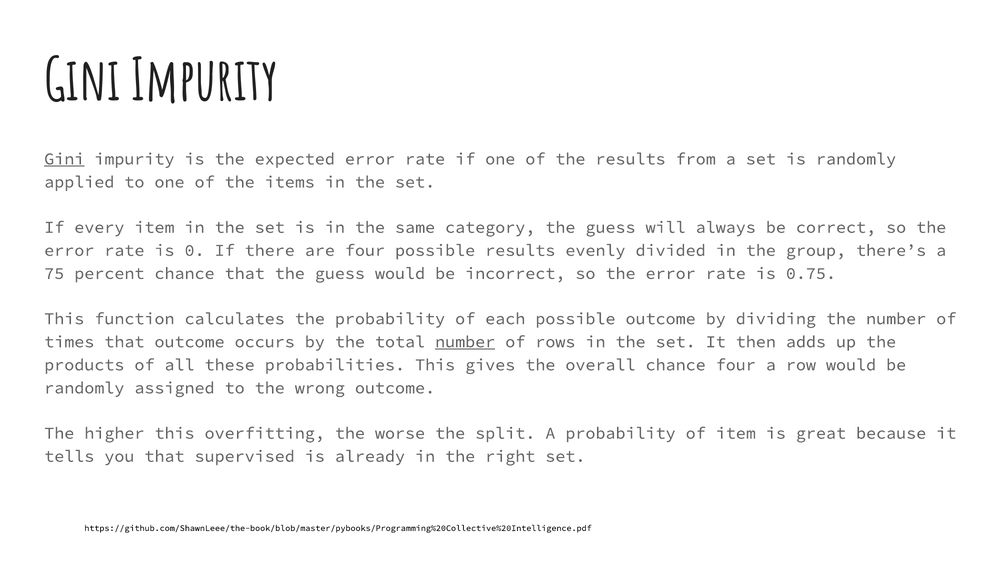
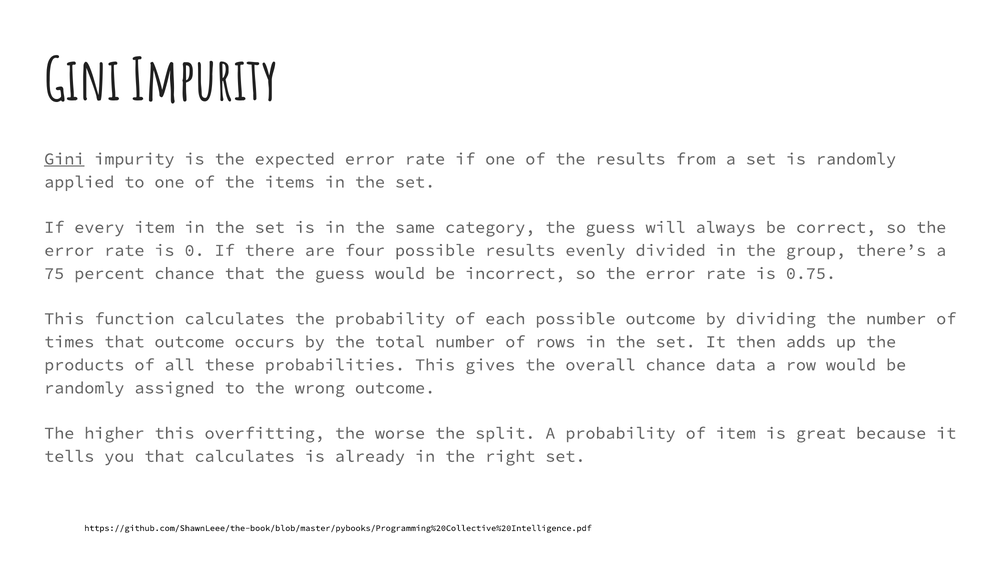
number at (465, 342) underline: present -> none
chance four: four -> data
that supervised: supervised -> calculates
